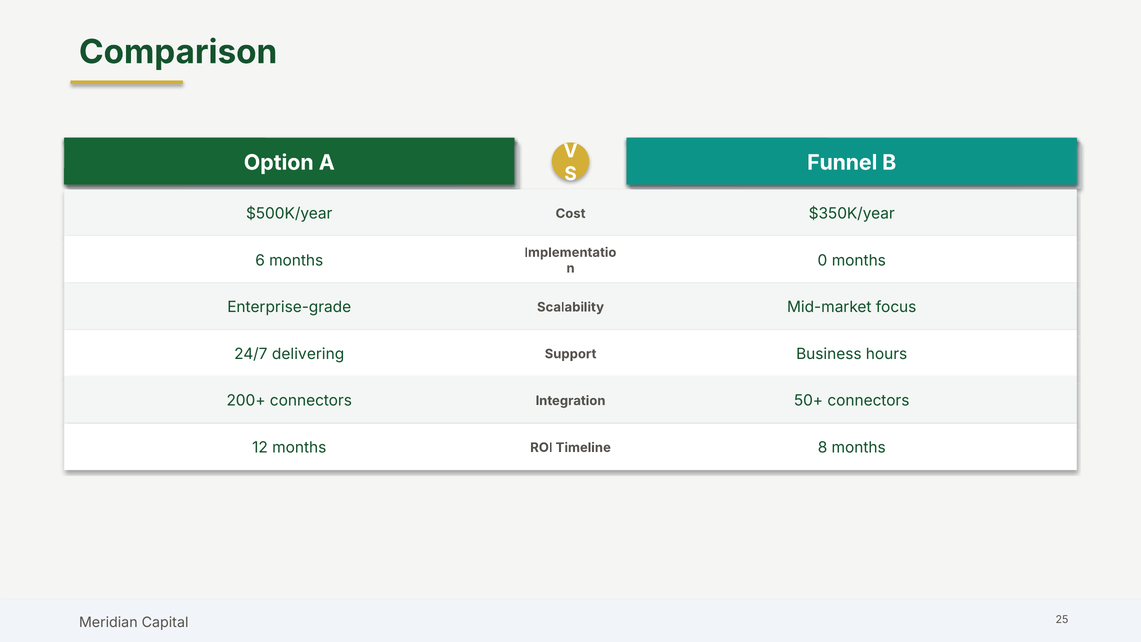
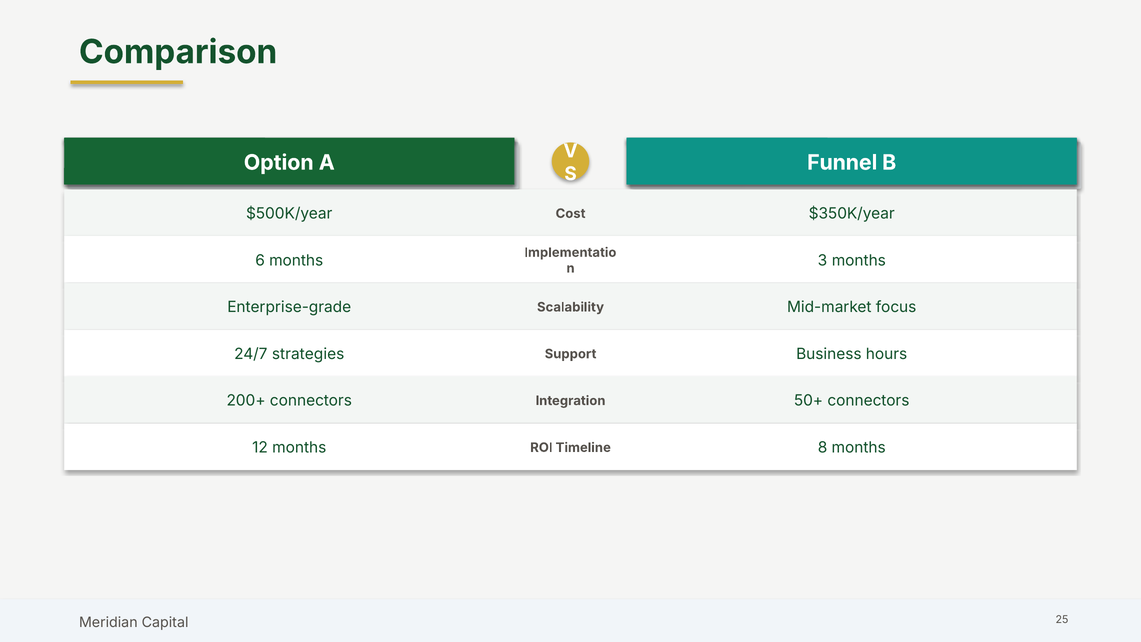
0: 0 -> 3
delivering: delivering -> strategies
